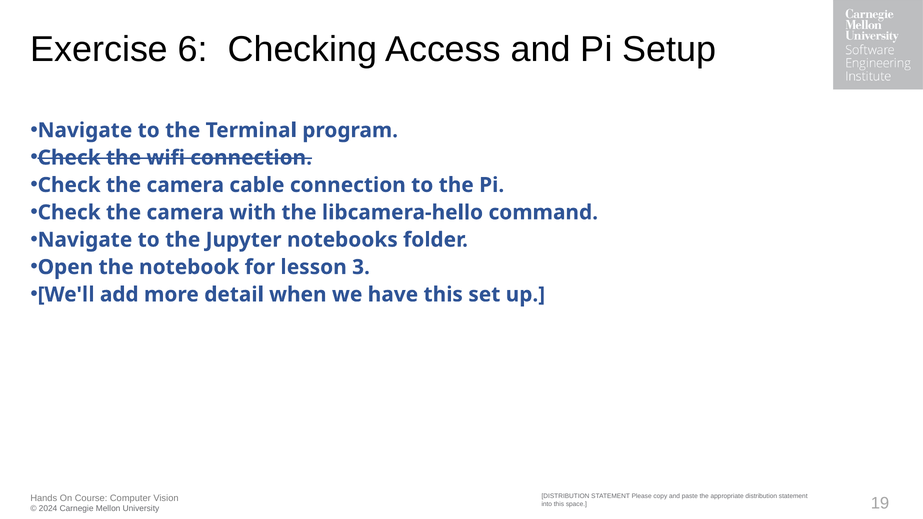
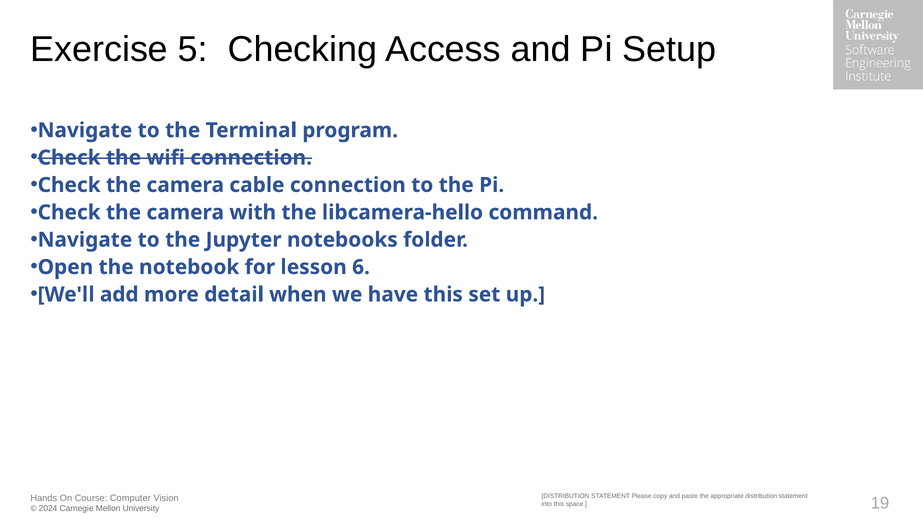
6: 6 -> 5
3: 3 -> 6
